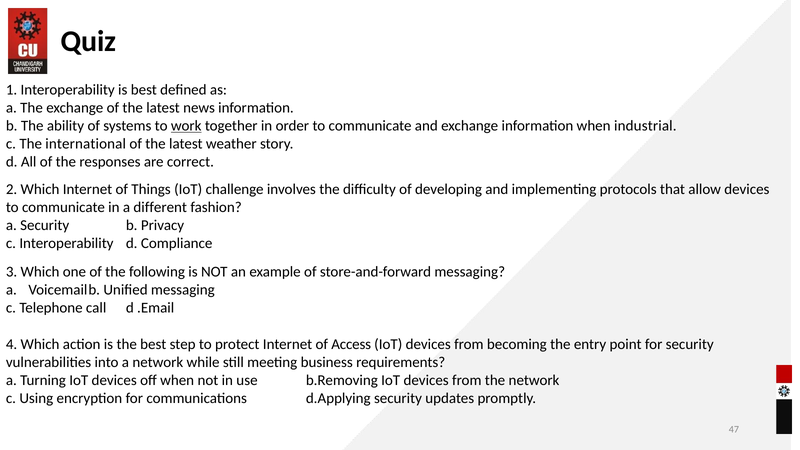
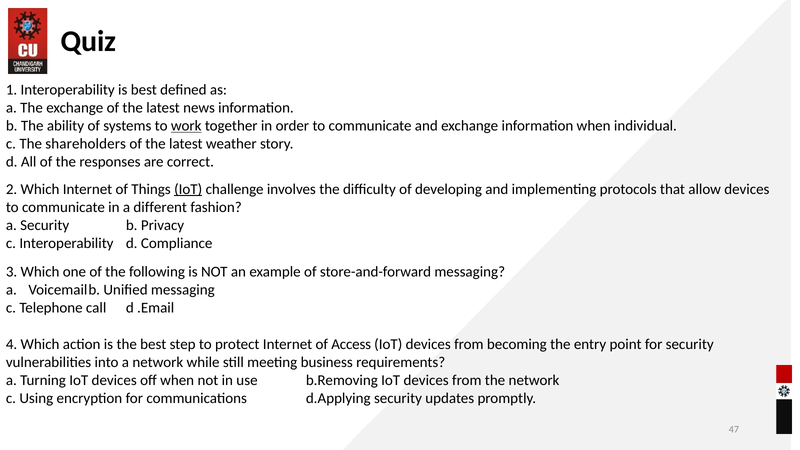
industrial: industrial -> individual
international: international -> shareholders
IoT at (188, 189) underline: none -> present
